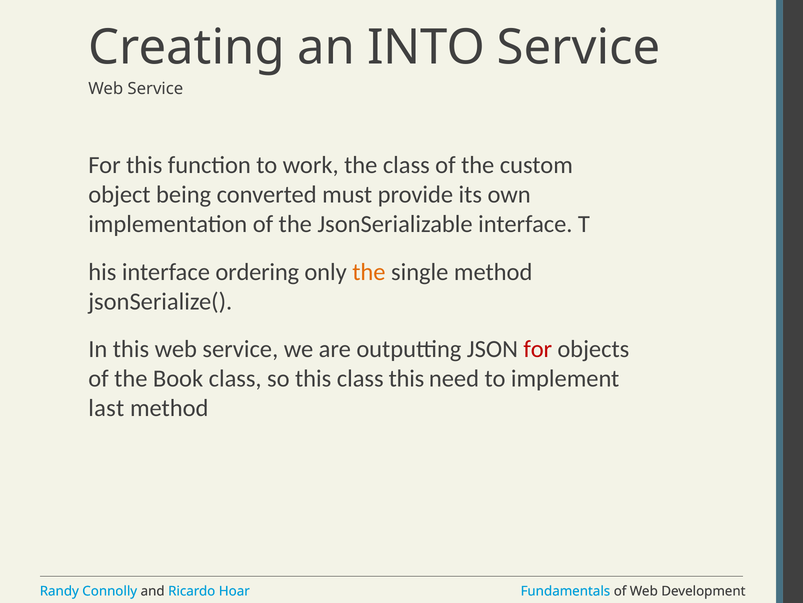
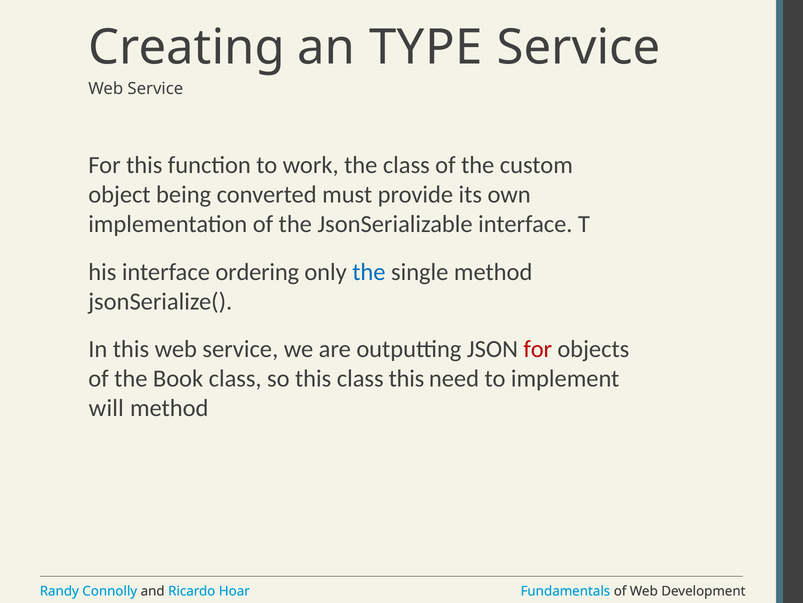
INTO: INTO -> TYPE
the at (369, 272) colour: orange -> blue
last: last -> will
